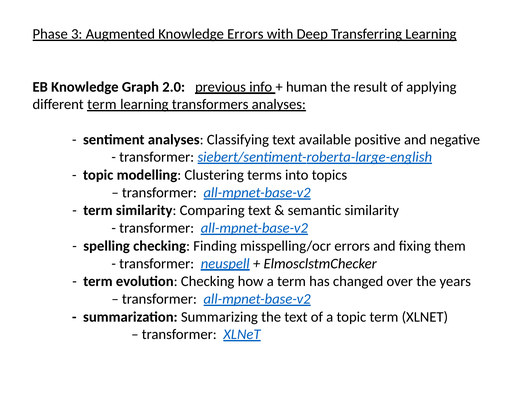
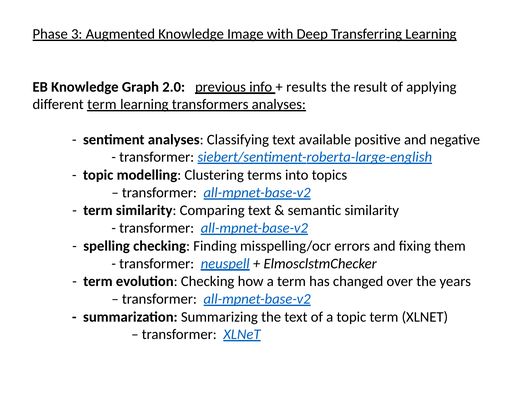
Knowledge Errors: Errors -> Image
human: human -> results
